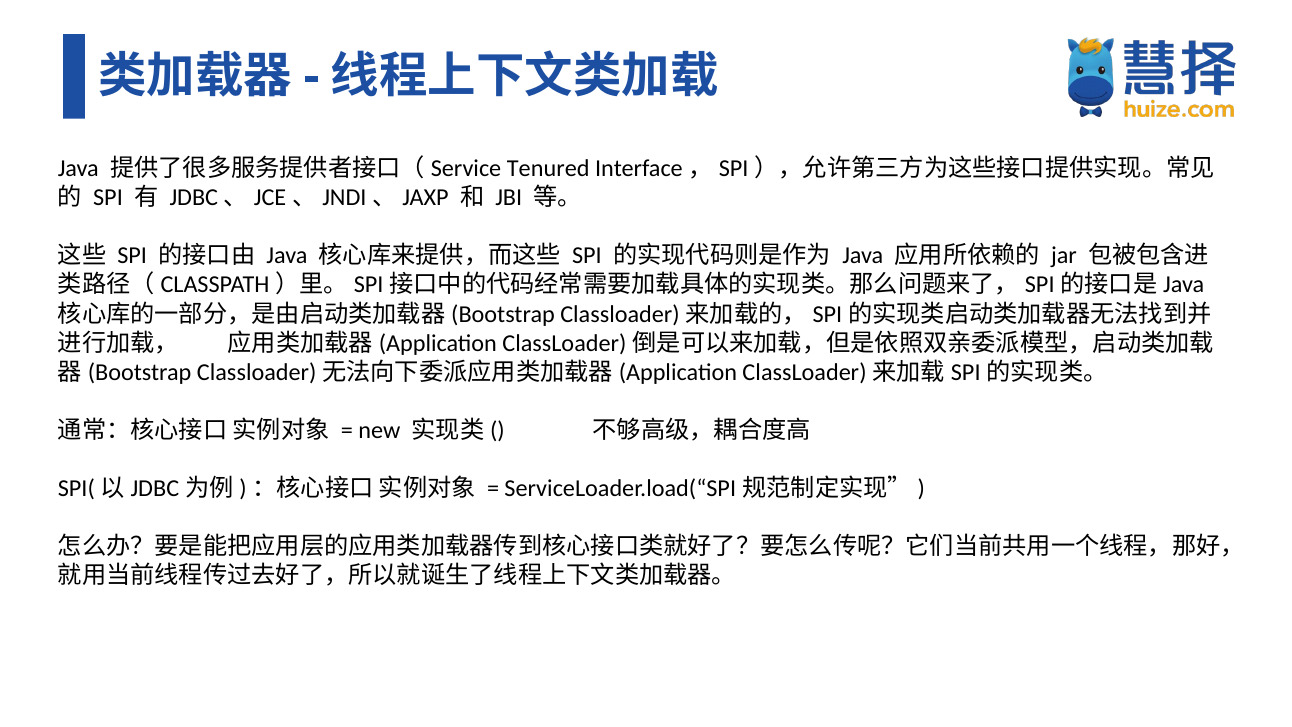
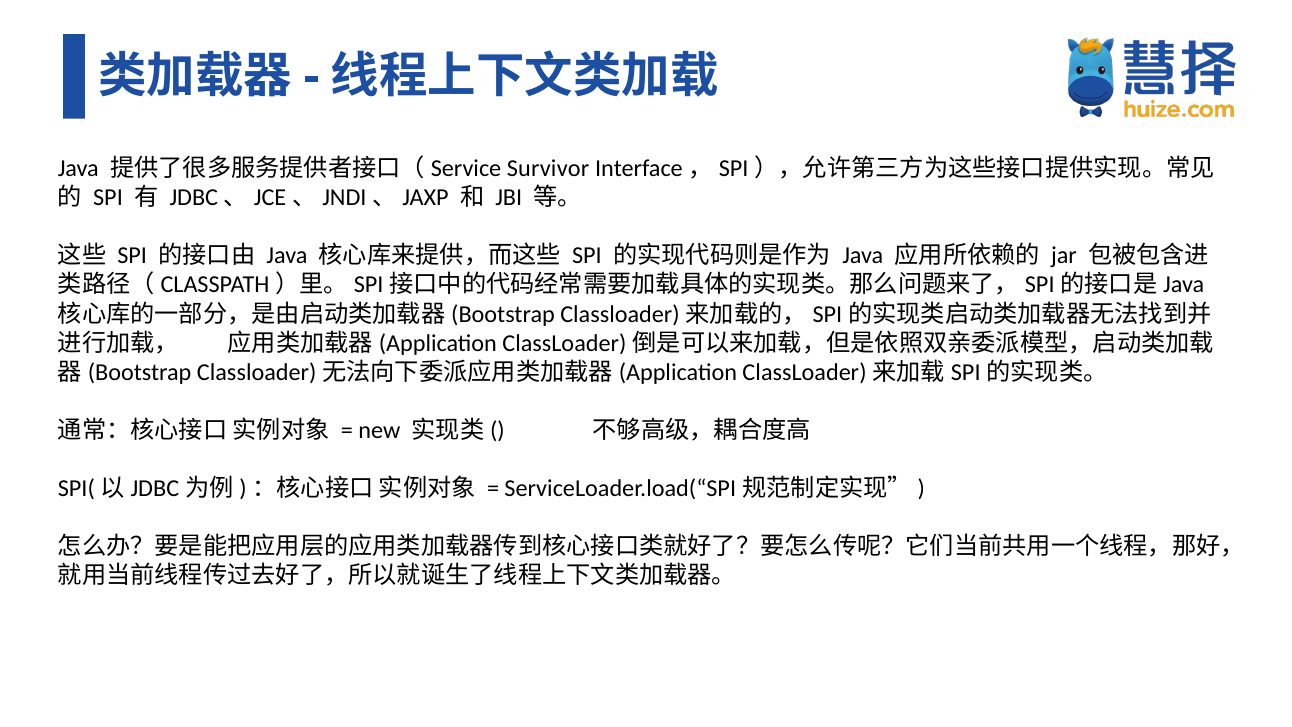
Tenured: Tenured -> Survivor
